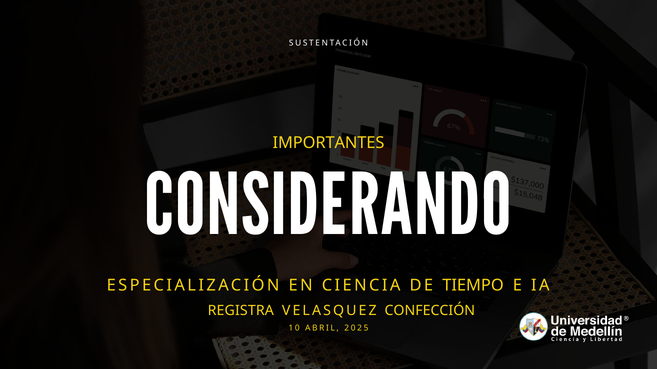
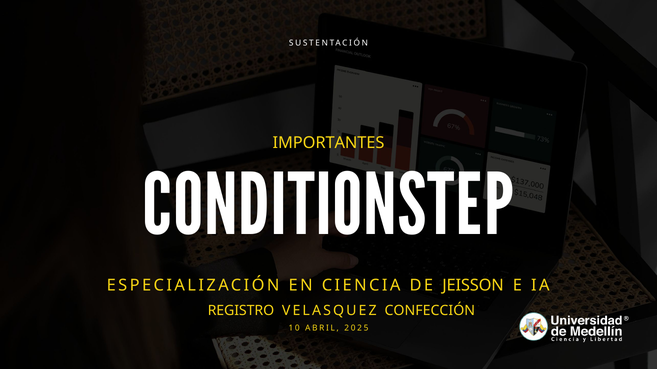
CONSIDERANDO: CONSIDERANDO -> CONDITIONSTEP
TIEMPO: TIEMPO -> JEISSON
REGISTRA: REGISTRA -> REGISTRO
